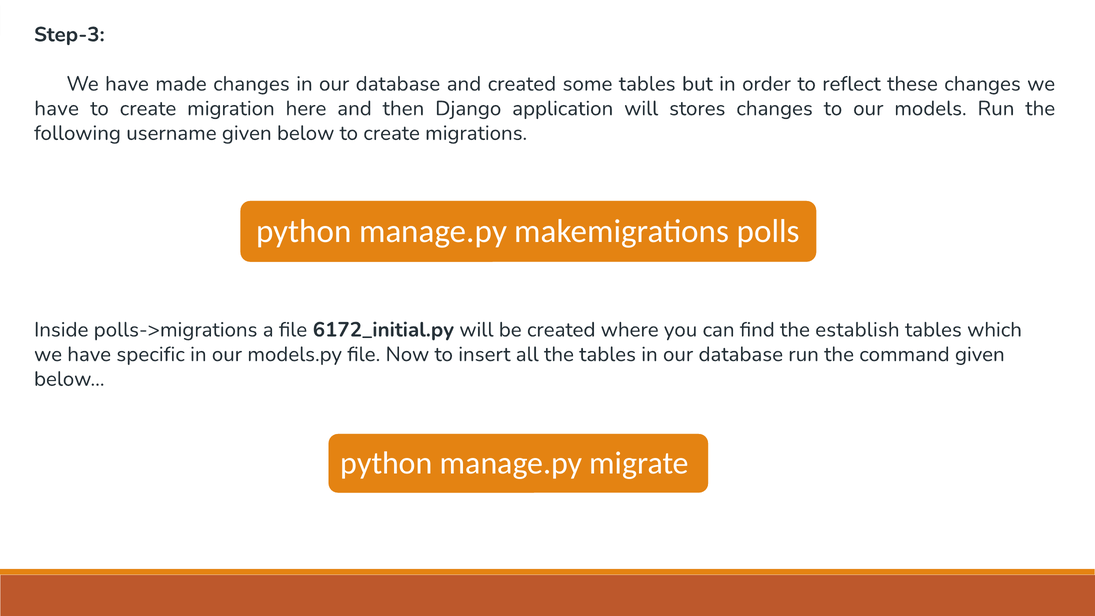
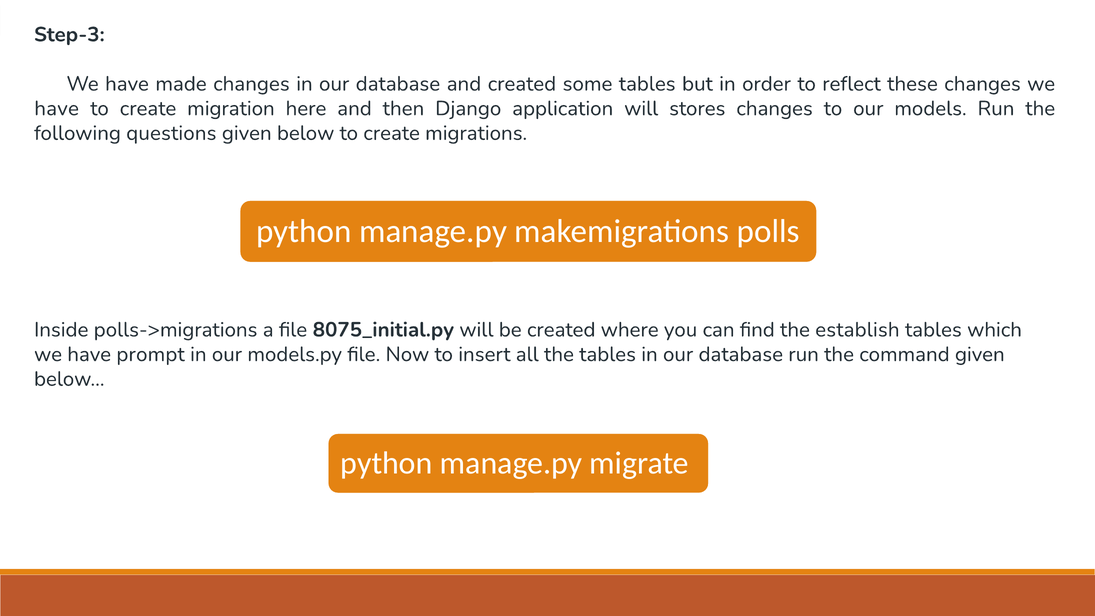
username: username -> questions
6172_initial.py: 6172_initial.py -> 8075_initial.py
specific: specific -> prompt
